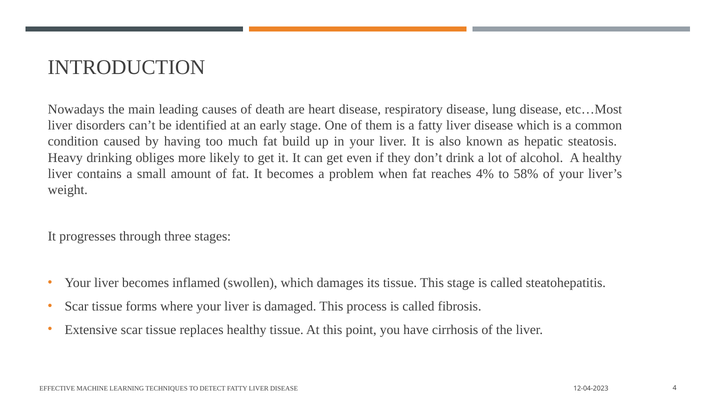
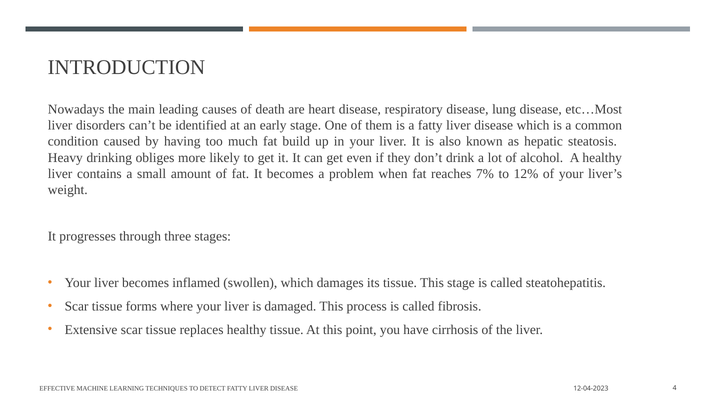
4%: 4% -> 7%
58%: 58% -> 12%
